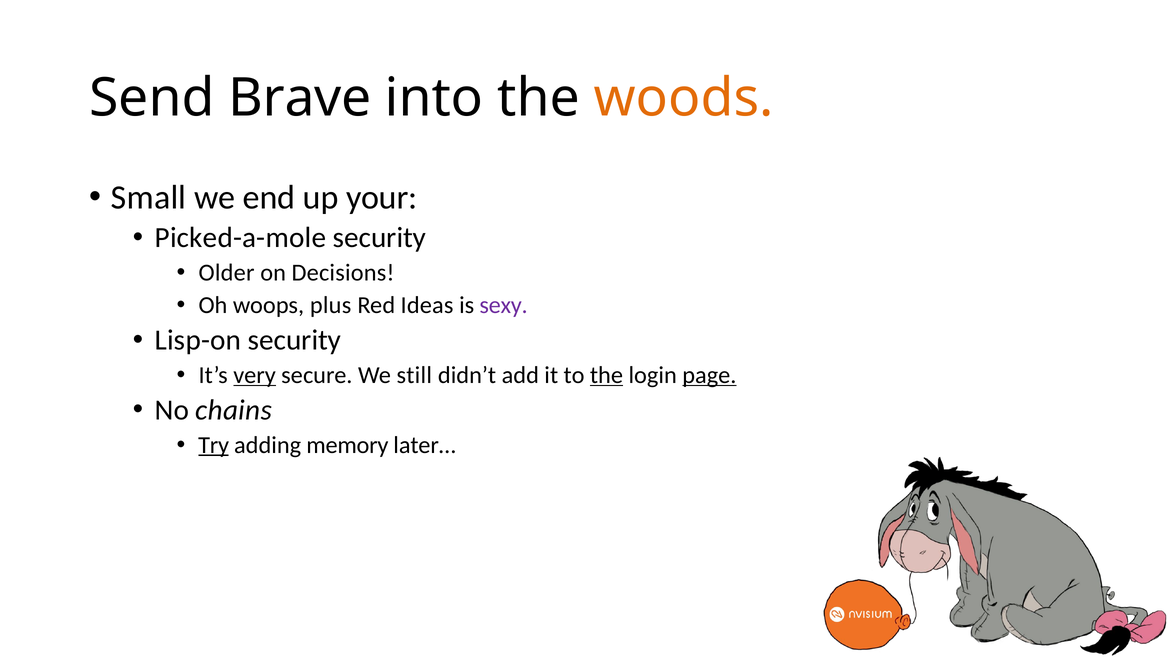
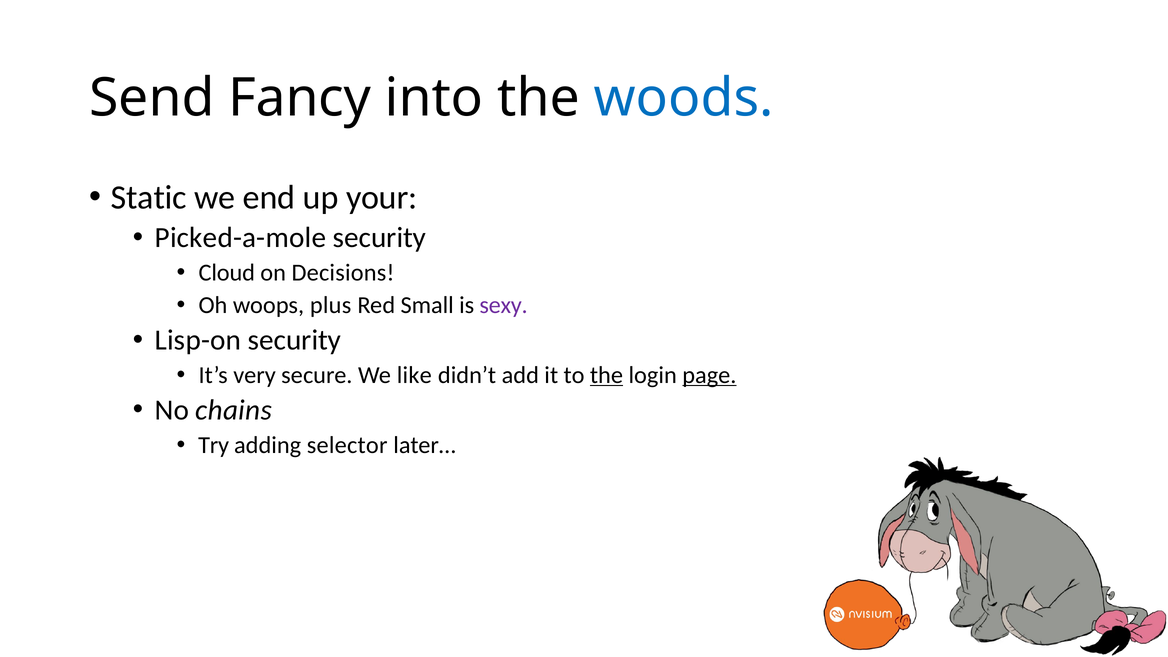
Brave: Brave -> Fancy
woods colour: orange -> blue
Small: Small -> Static
Older: Older -> Cloud
Ideas: Ideas -> Small
very underline: present -> none
still: still -> like
Try underline: present -> none
memory: memory -> selector
